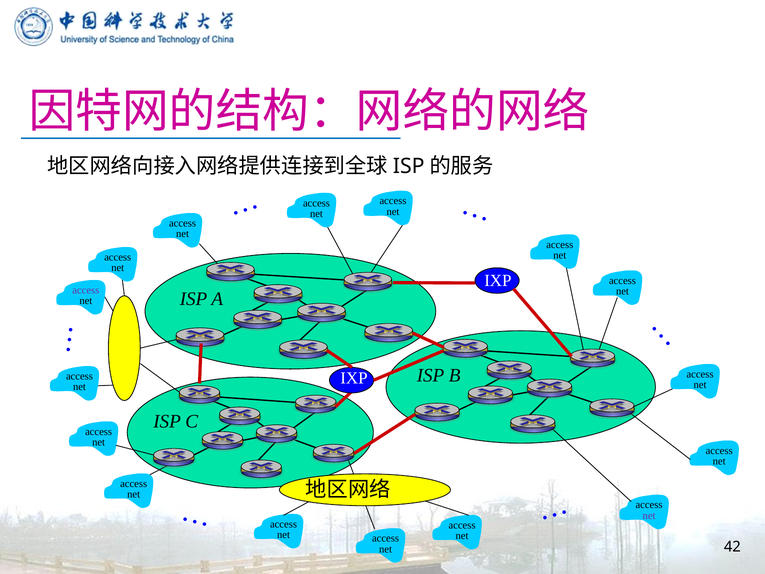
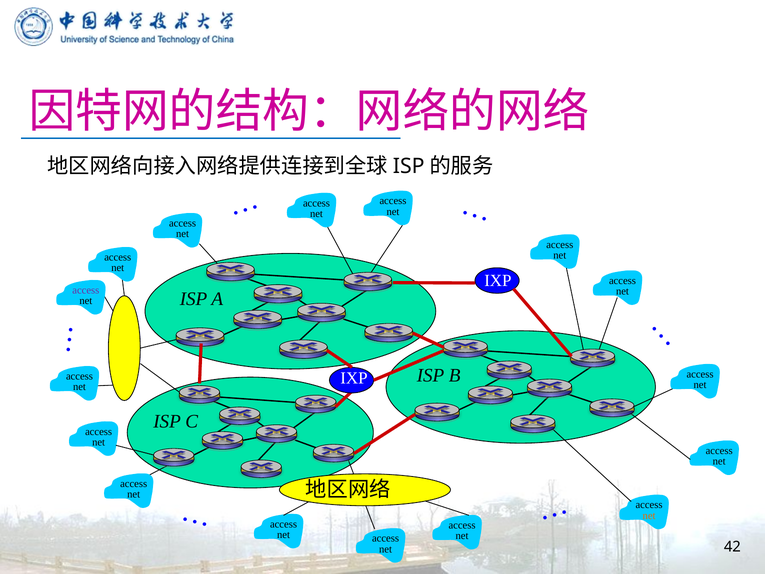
net at (649, 515) colour: purple -> orange
